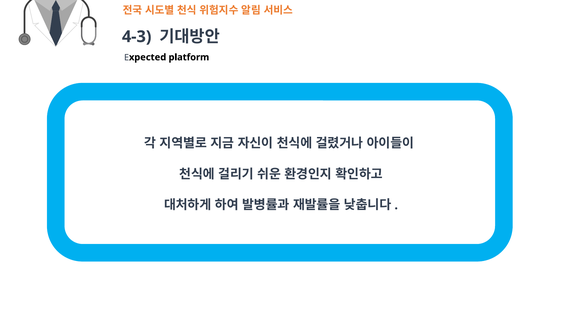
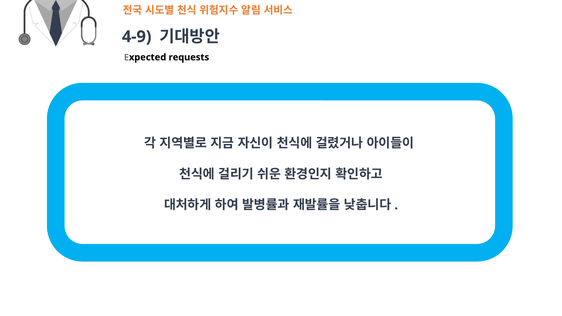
4-3: 4-3 -> 4-9
platform: platform -> requests
